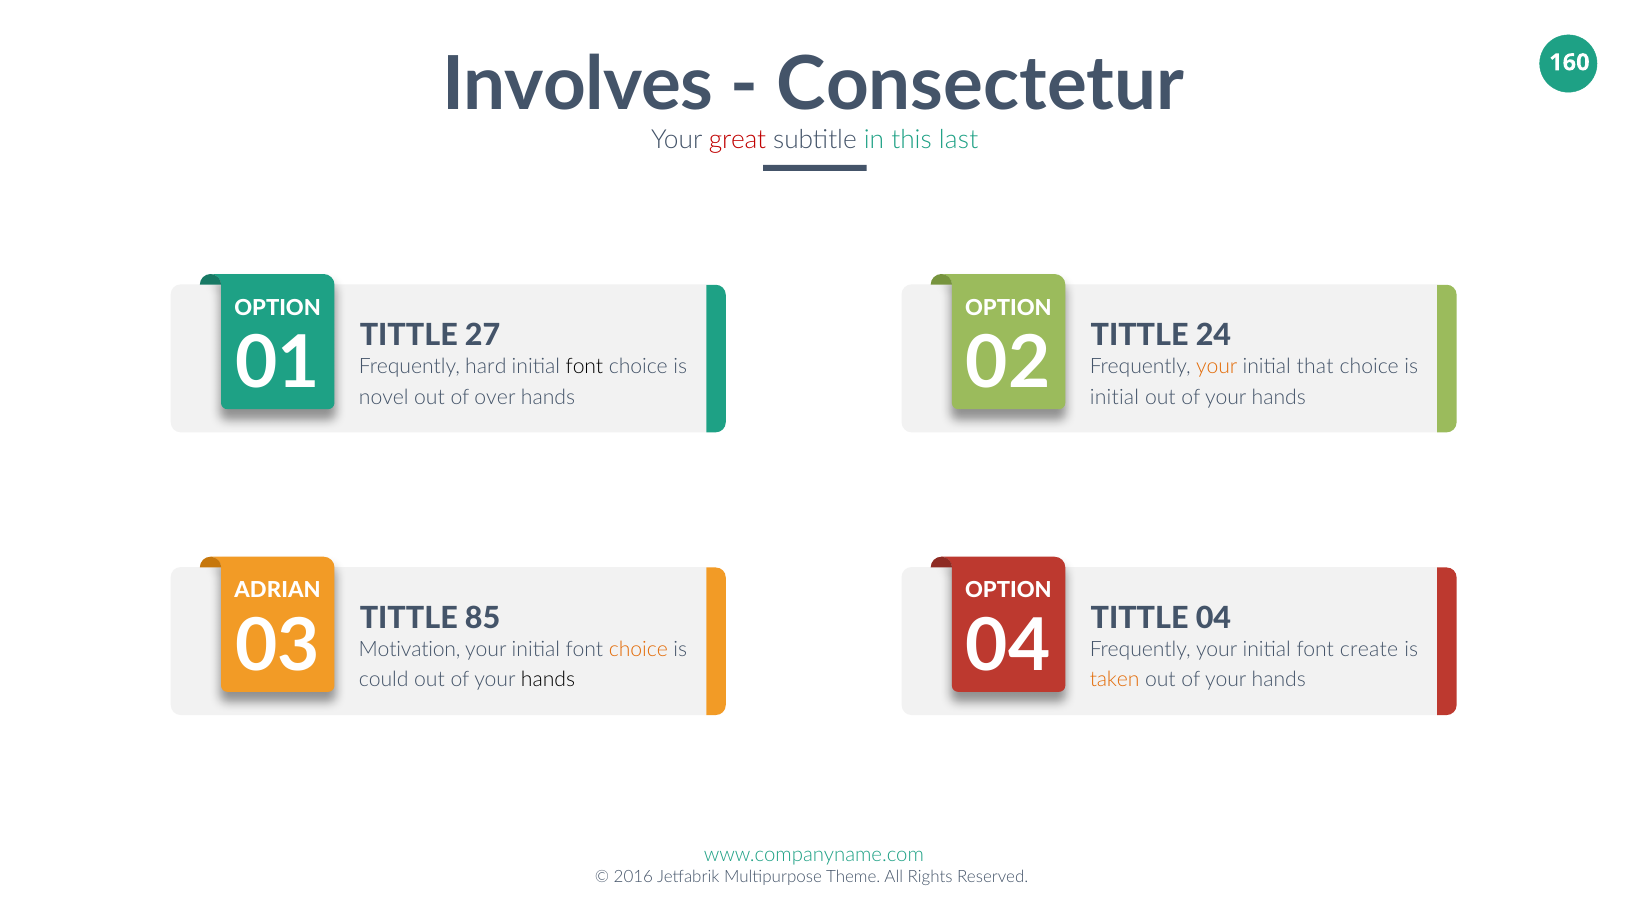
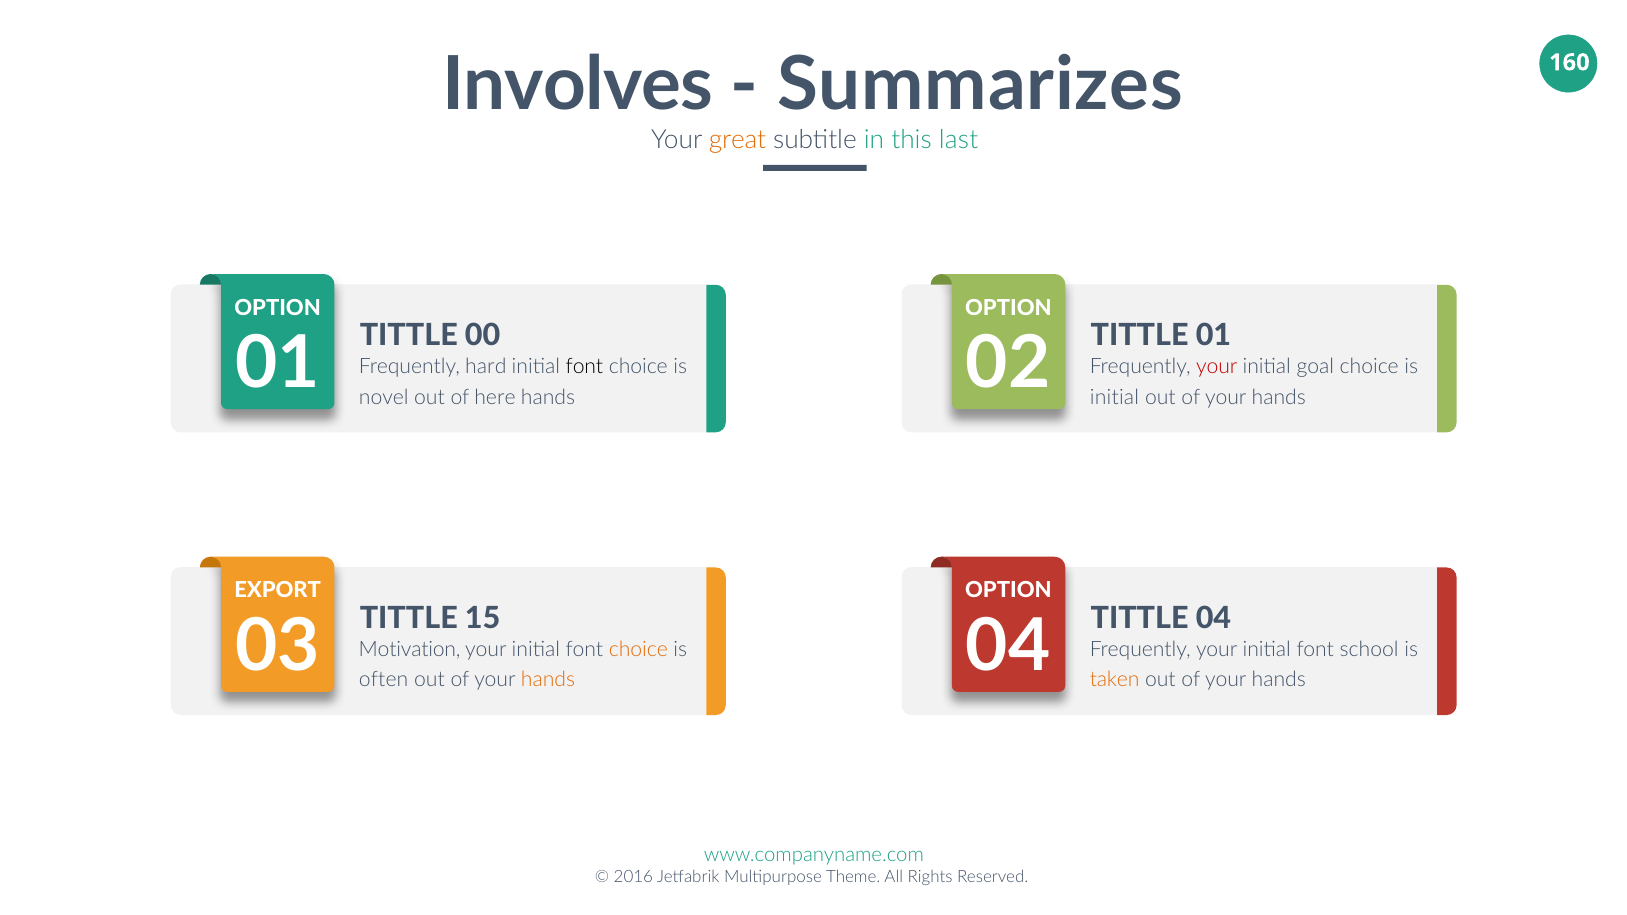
Consectetur: Consectetur -> Summarizes
great colour: red -> orange
27: 27 -> 00
TITTLE 24: 24 -> 01
your at (1217, 367) colour: orange -> red
that: that -> goal
over: over -> here
ADRIAN: ADRIAN -> EXPORT
85: 85 -> 15
create: create -> school
could: could -> often
hands at (548, 680) colour: black -> orange
